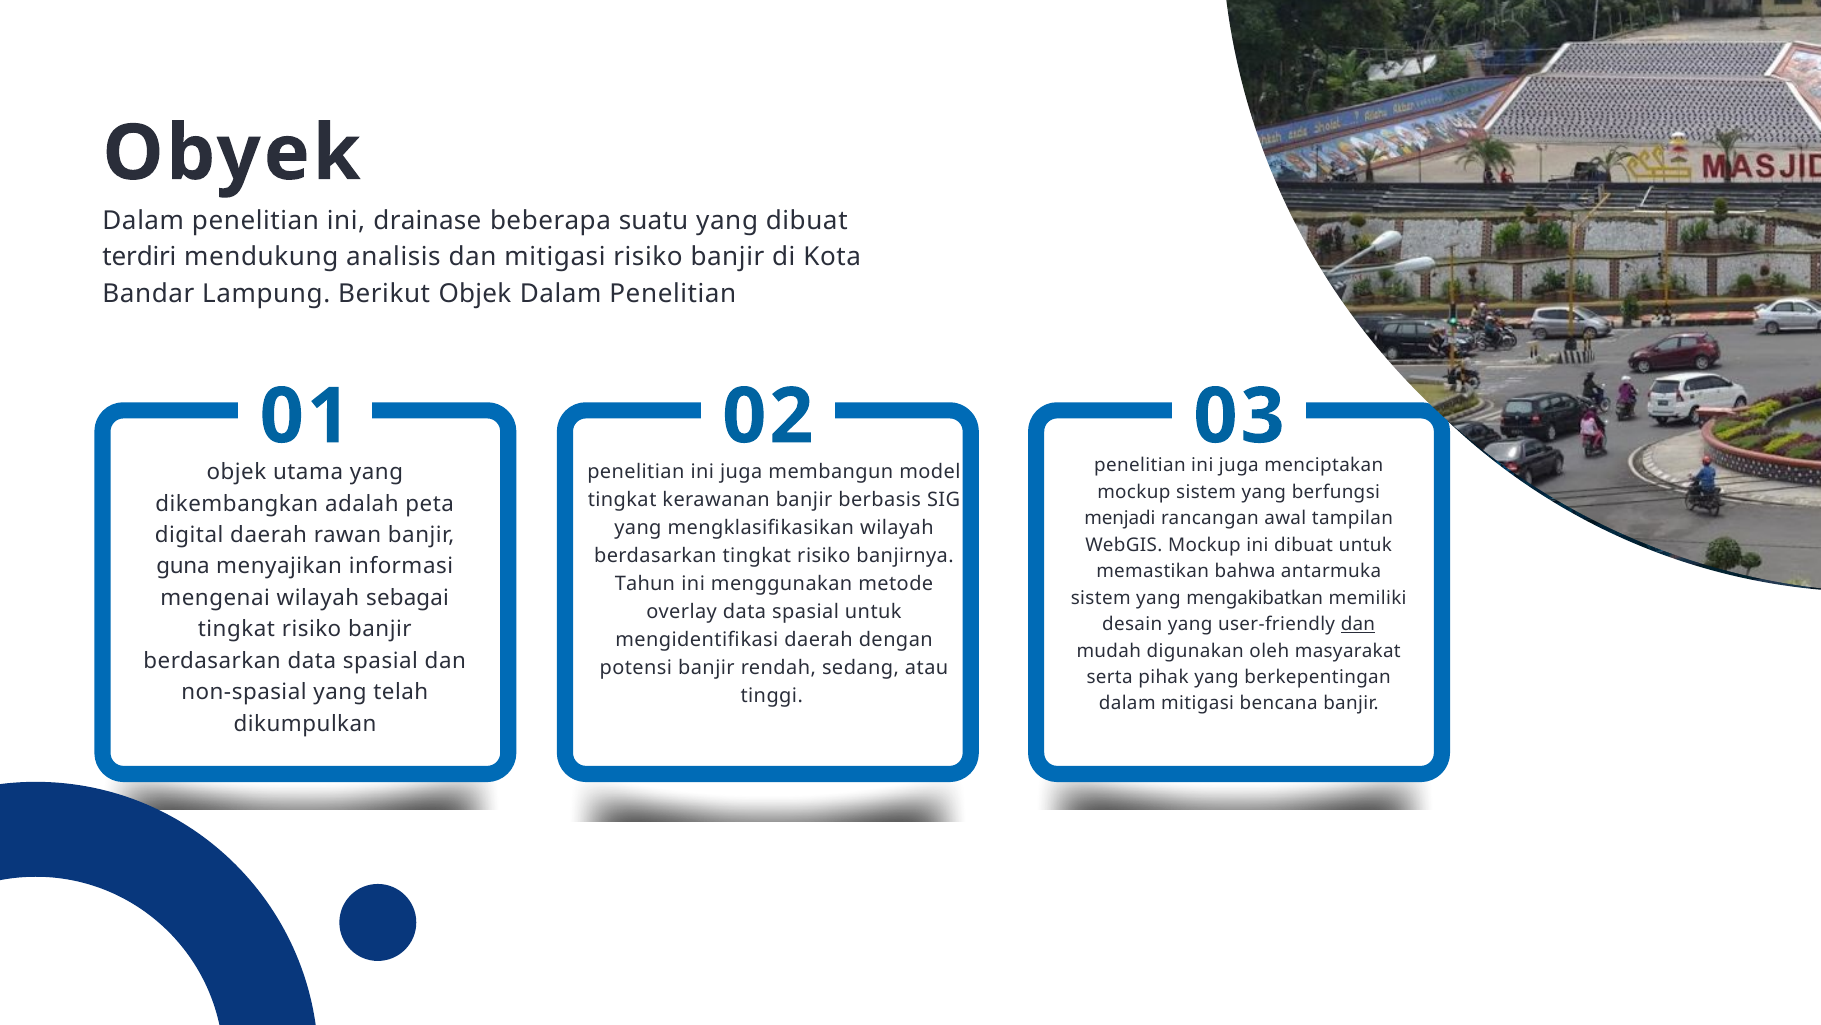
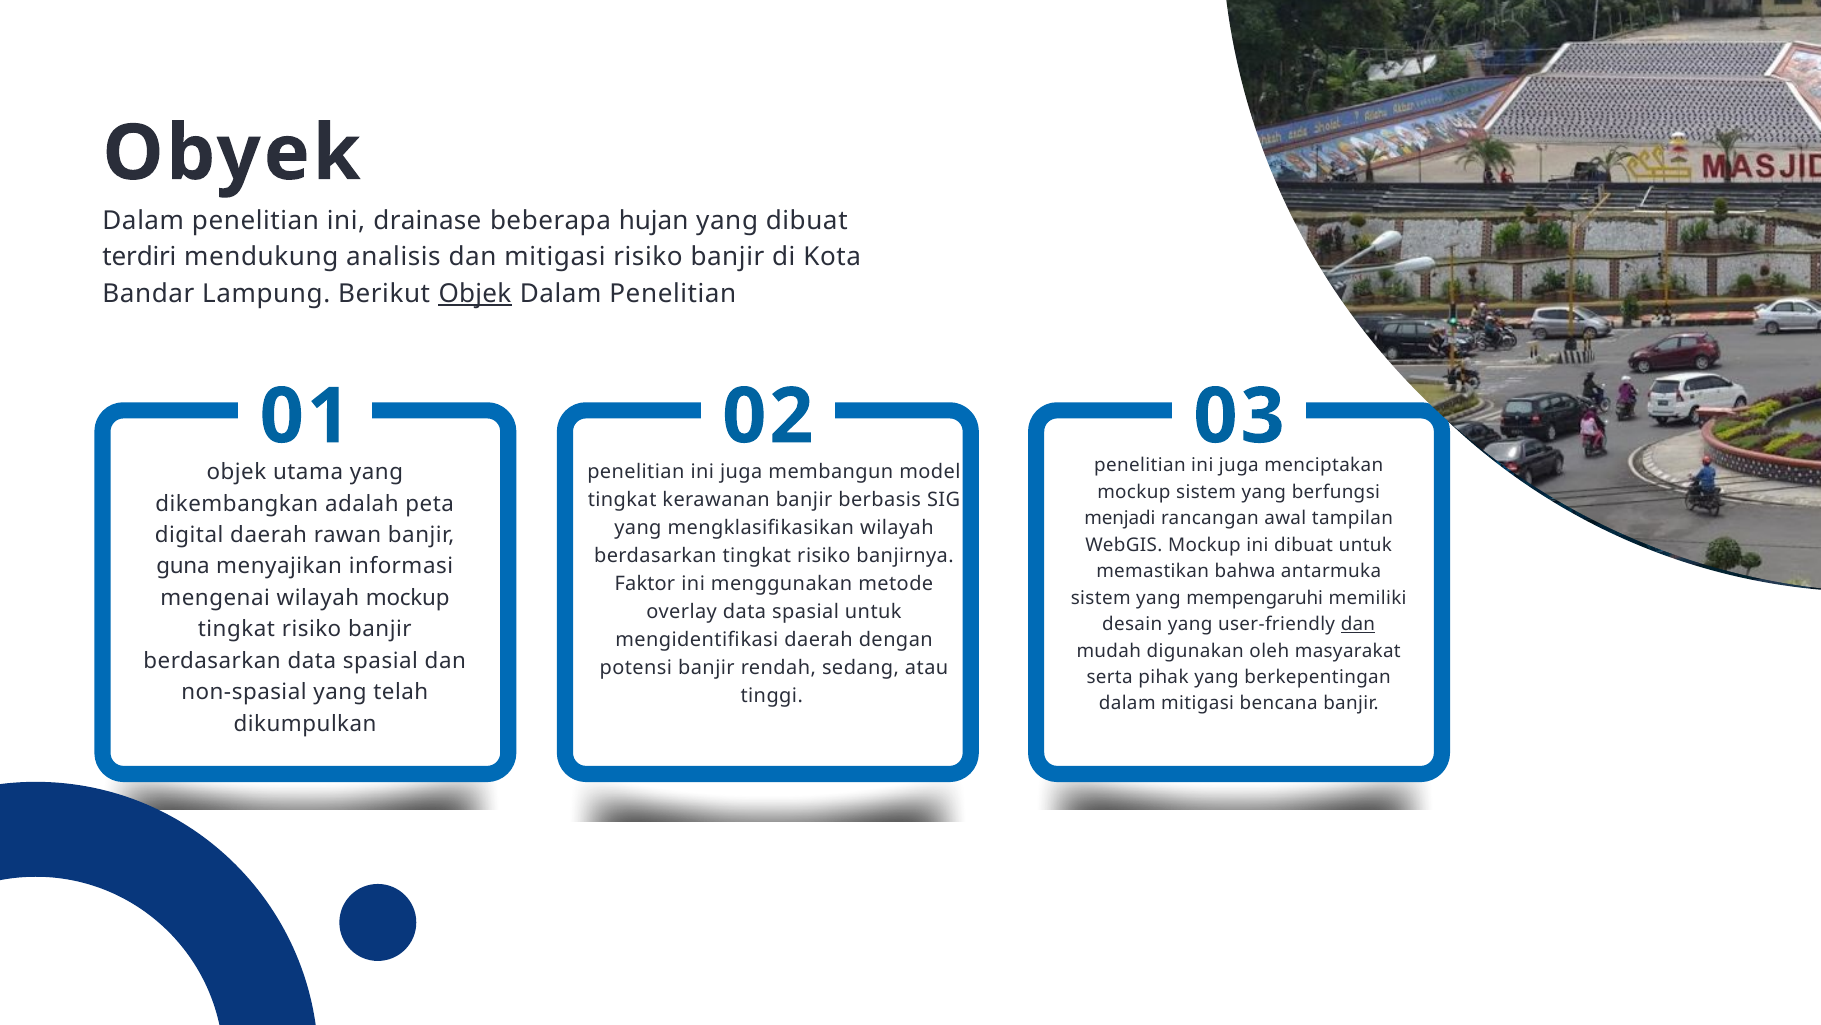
suatu: suatu -> hujan
Objek at (475, 293) underline: none -> present
Tahun: Tahun -> Faktor
wilayah sebagai: sebagai -> mockup
mengakibatkan: mengakibatkan -> mempengaruhi
